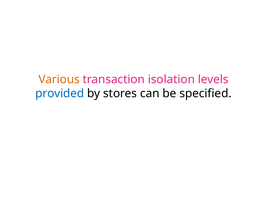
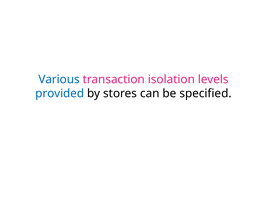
Various colour: orange -> blue
